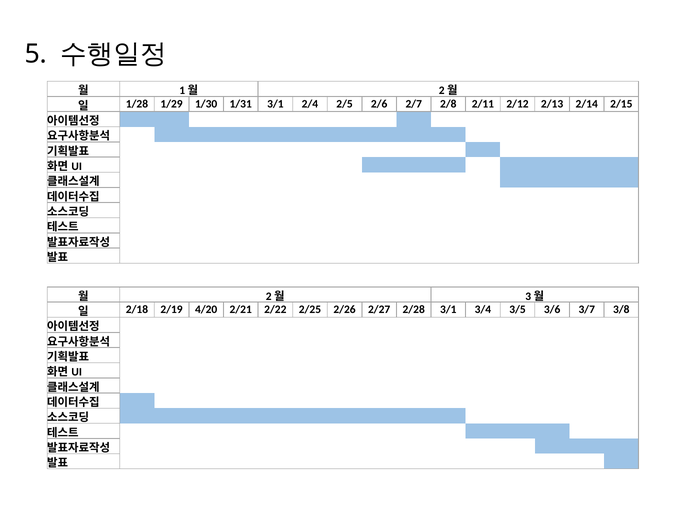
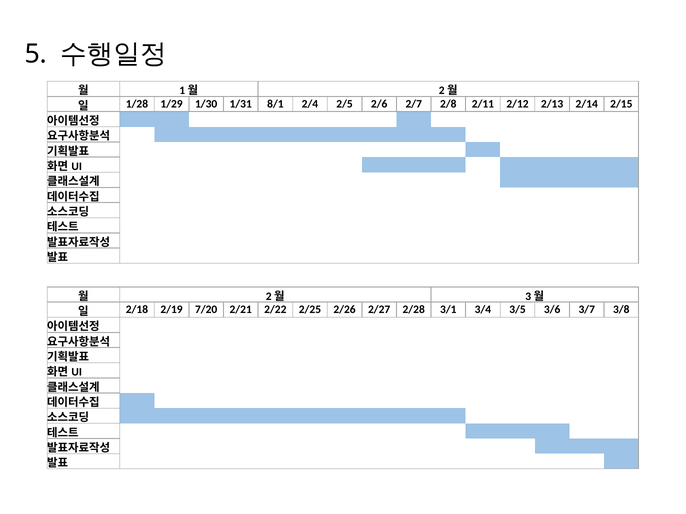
1/31 3/1: 3/1 -> 8/1
4/20: 4/20 -> 7/20
